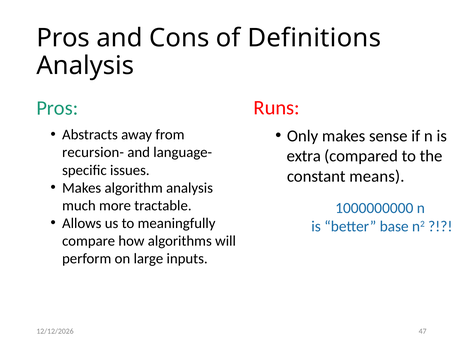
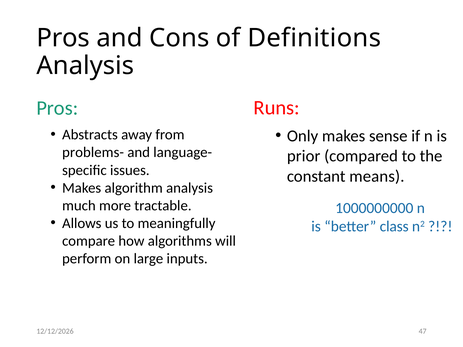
recursion-: recursion- -> problems-
extra: extra -> prior
base: base -> class
